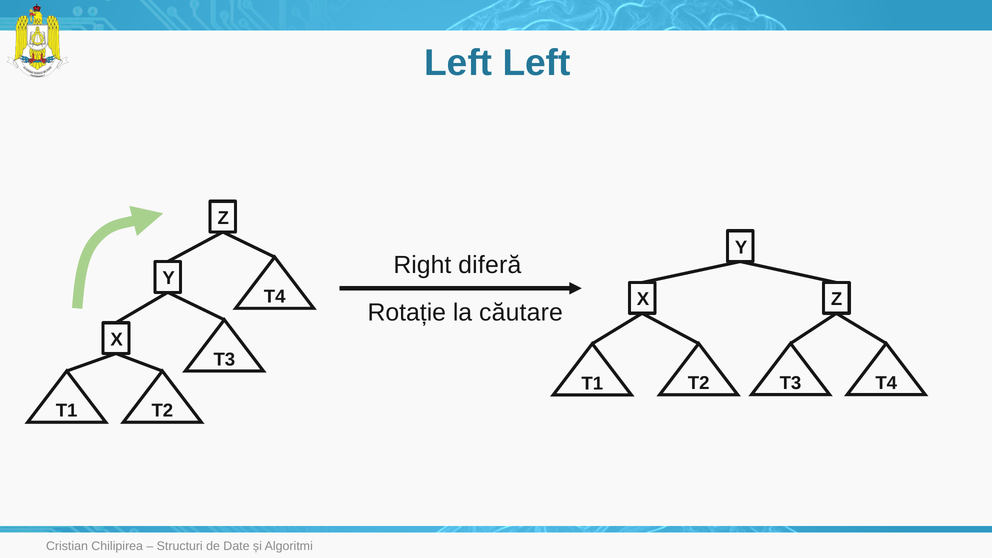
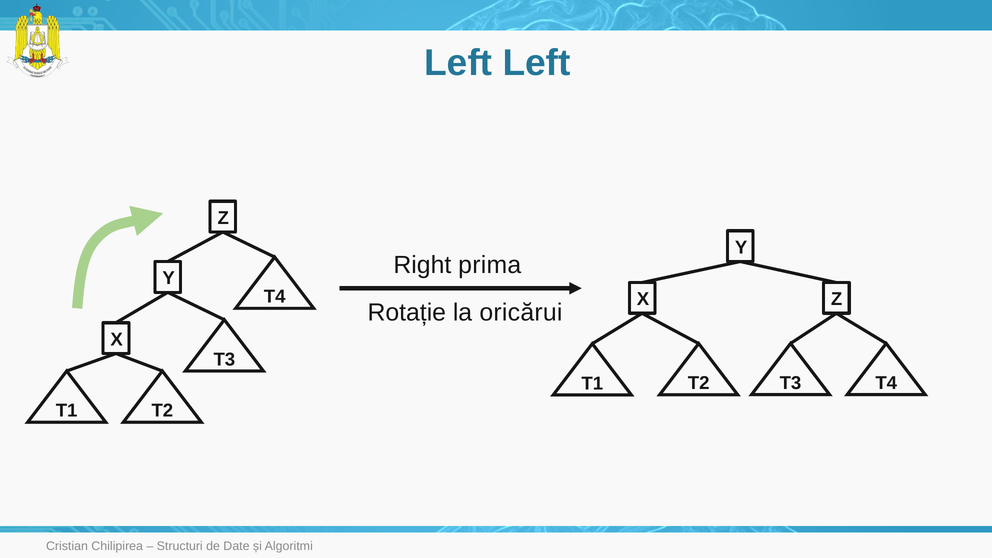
diferă: diferă -> prima
căutare: căutare -> oricărui
